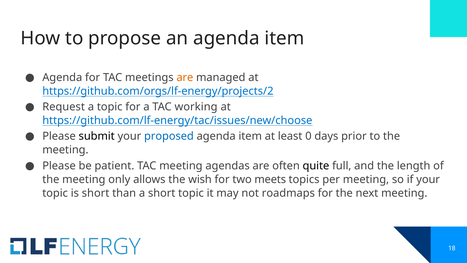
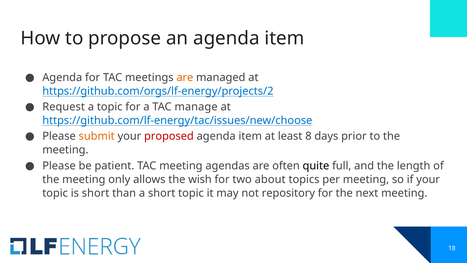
working: working -> manage
submit colour: black -> orange
proposed colour: blue -> red
0: 0 -> 8
meets: meets -> about
roadmaps: roadmaps -> repository
